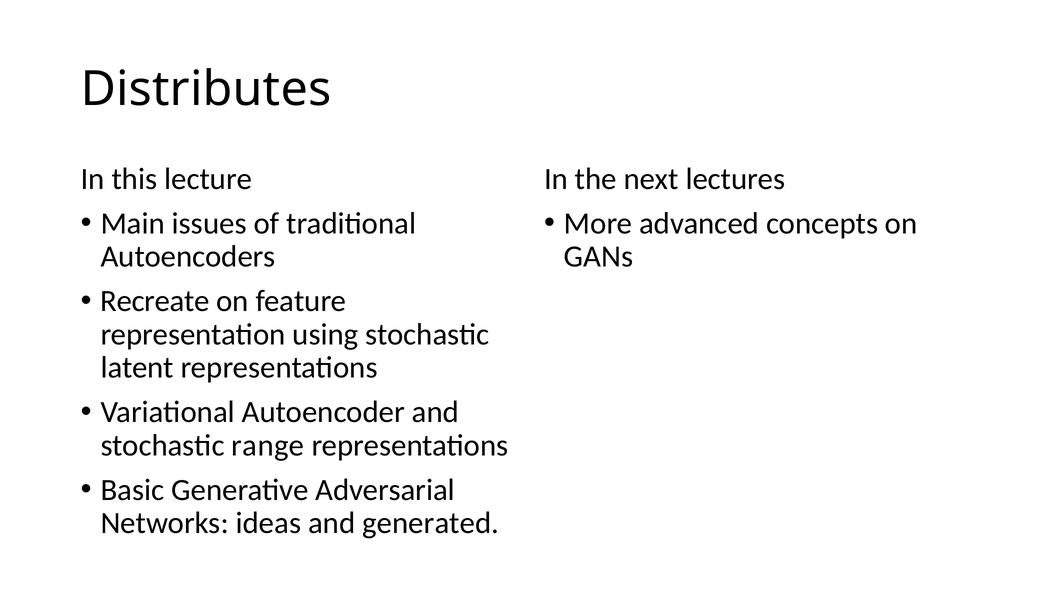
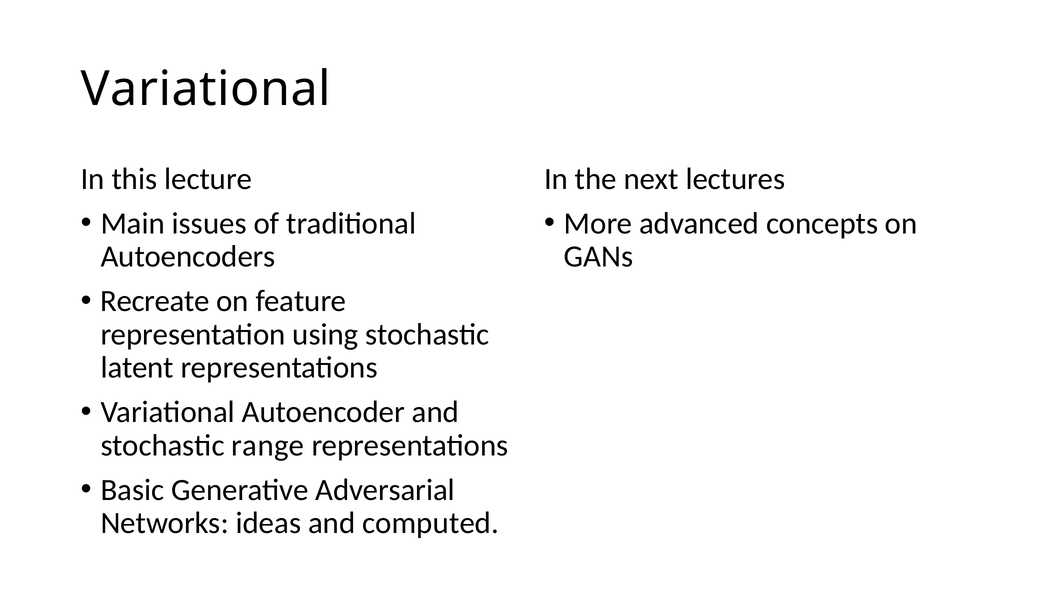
Distributes at (206, 89): Distributes -> Variational
generated: generated -> computed
